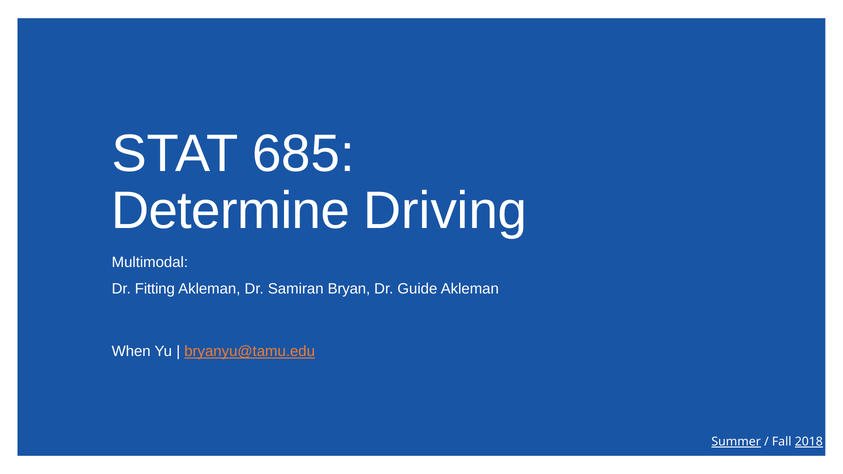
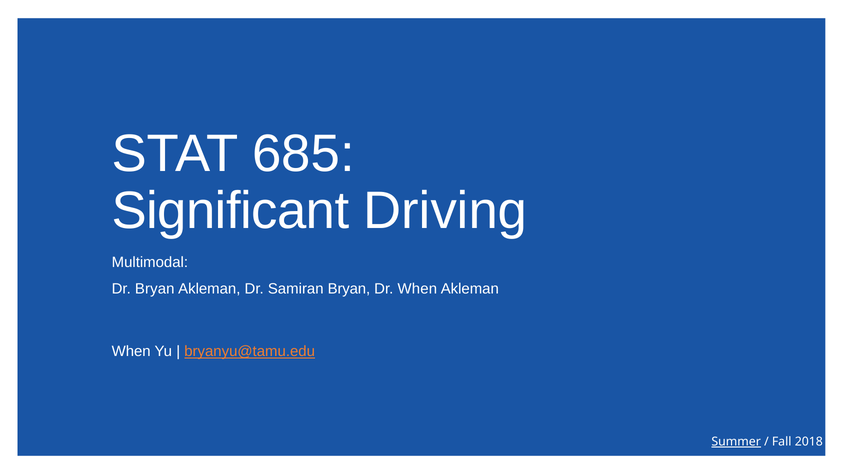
Determine: Determine -> Significant
Dr Fitting: Fitting -> Bryan
Dr Guide: Guide -> When
2018 underline: present -> none
